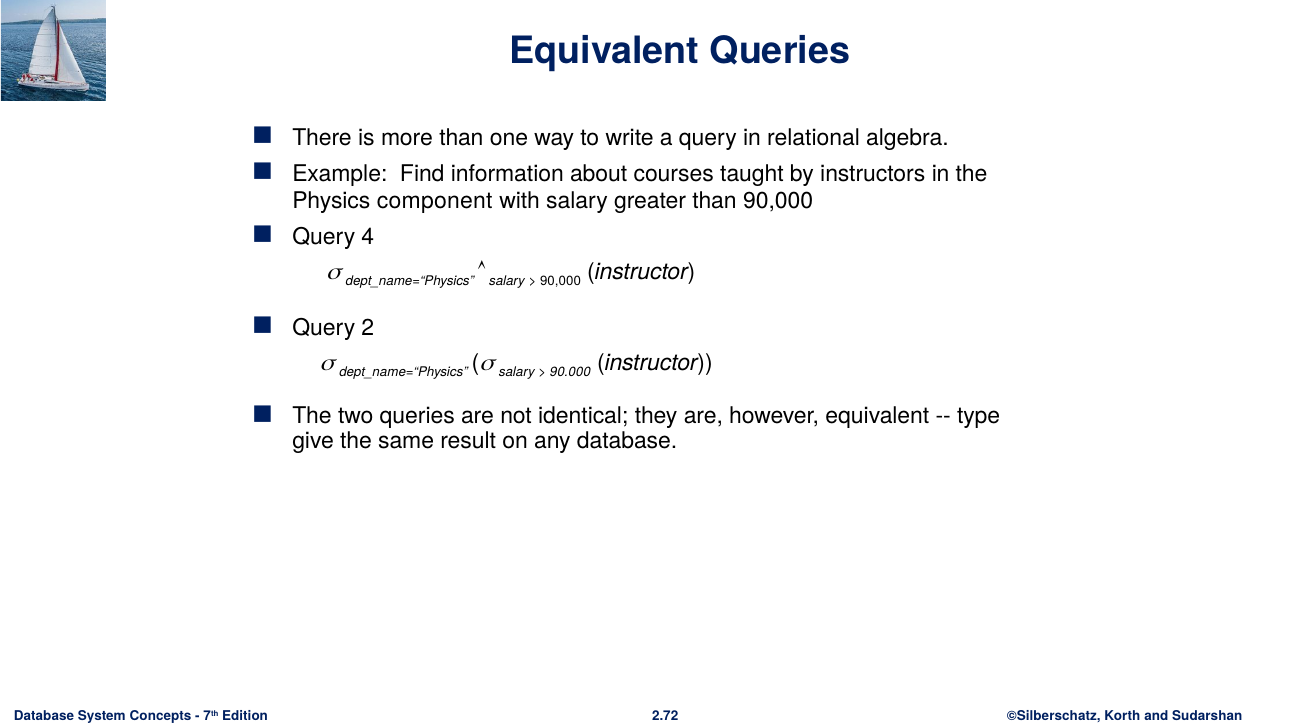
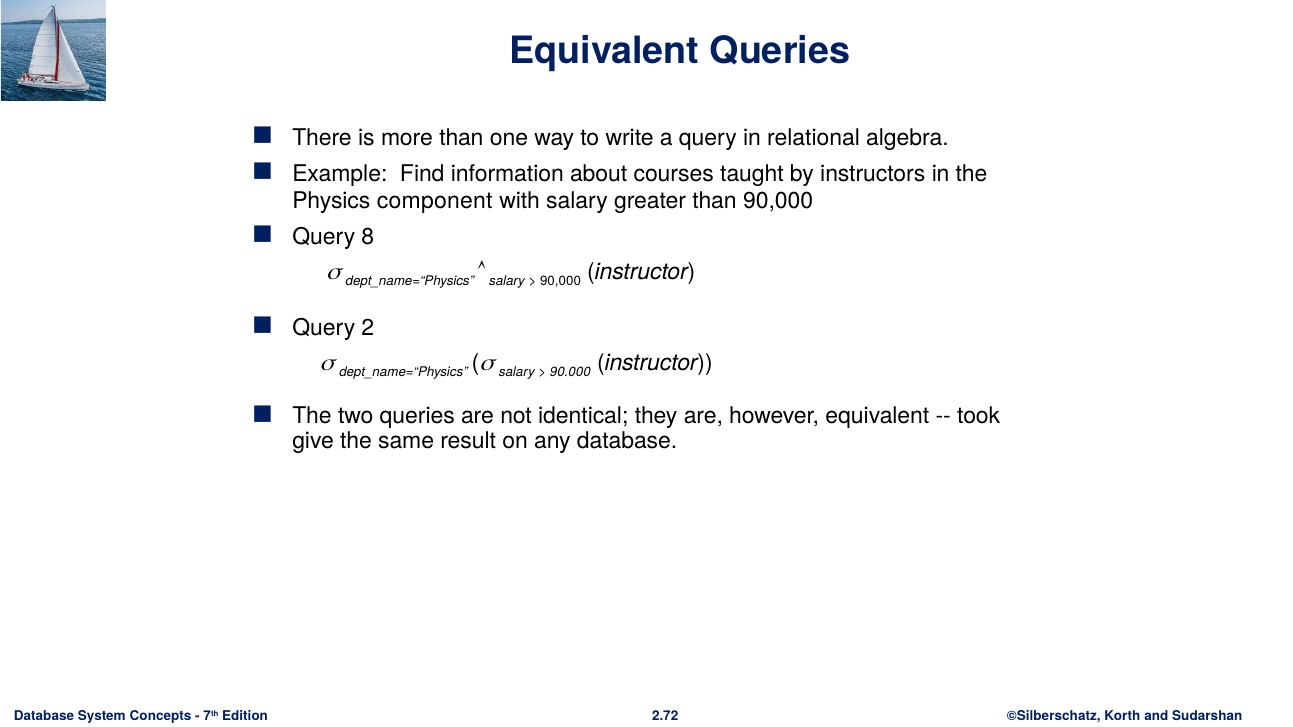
4: 4 -> 8
type: type -> took
